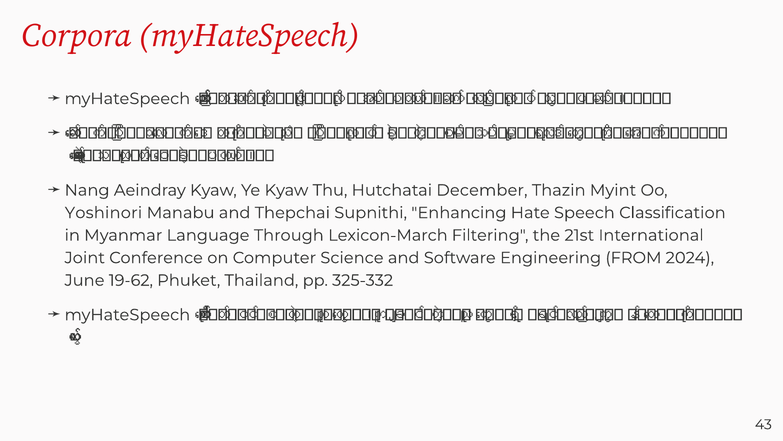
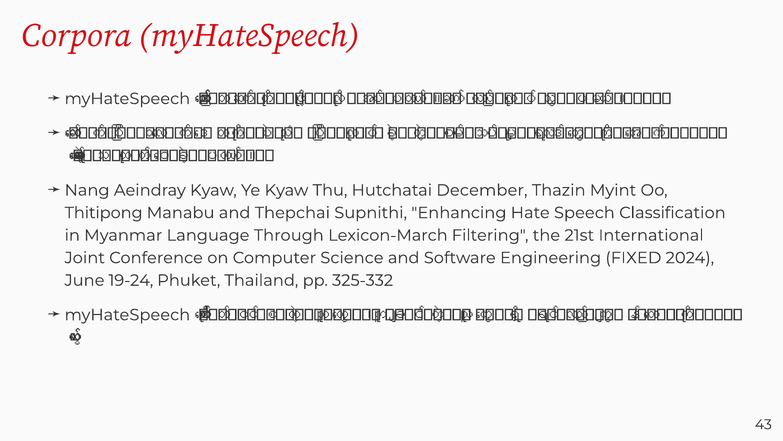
Yoshinori: Yoshinori -> Thitipong
FROM: FROM -> FIXED
19-62: 19-62 -> 19-24
